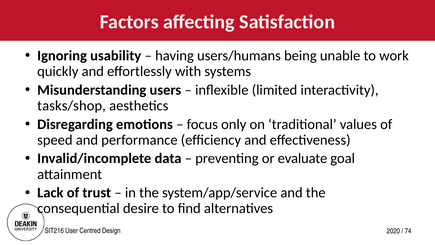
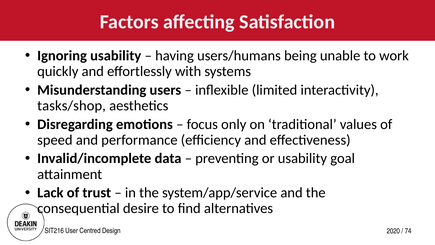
or evaluate: evaluate -> usability
